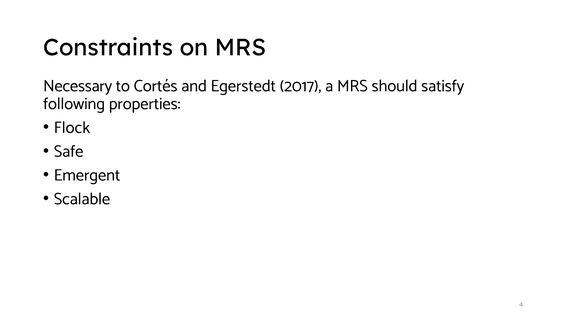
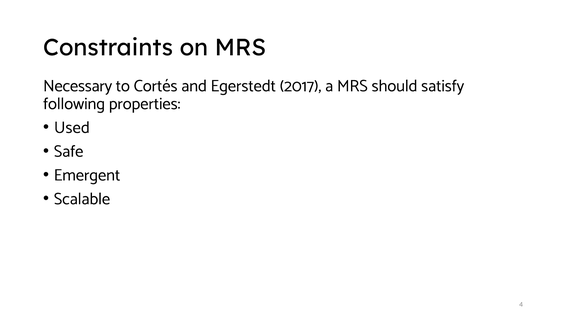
Flock: Flock -> Used
